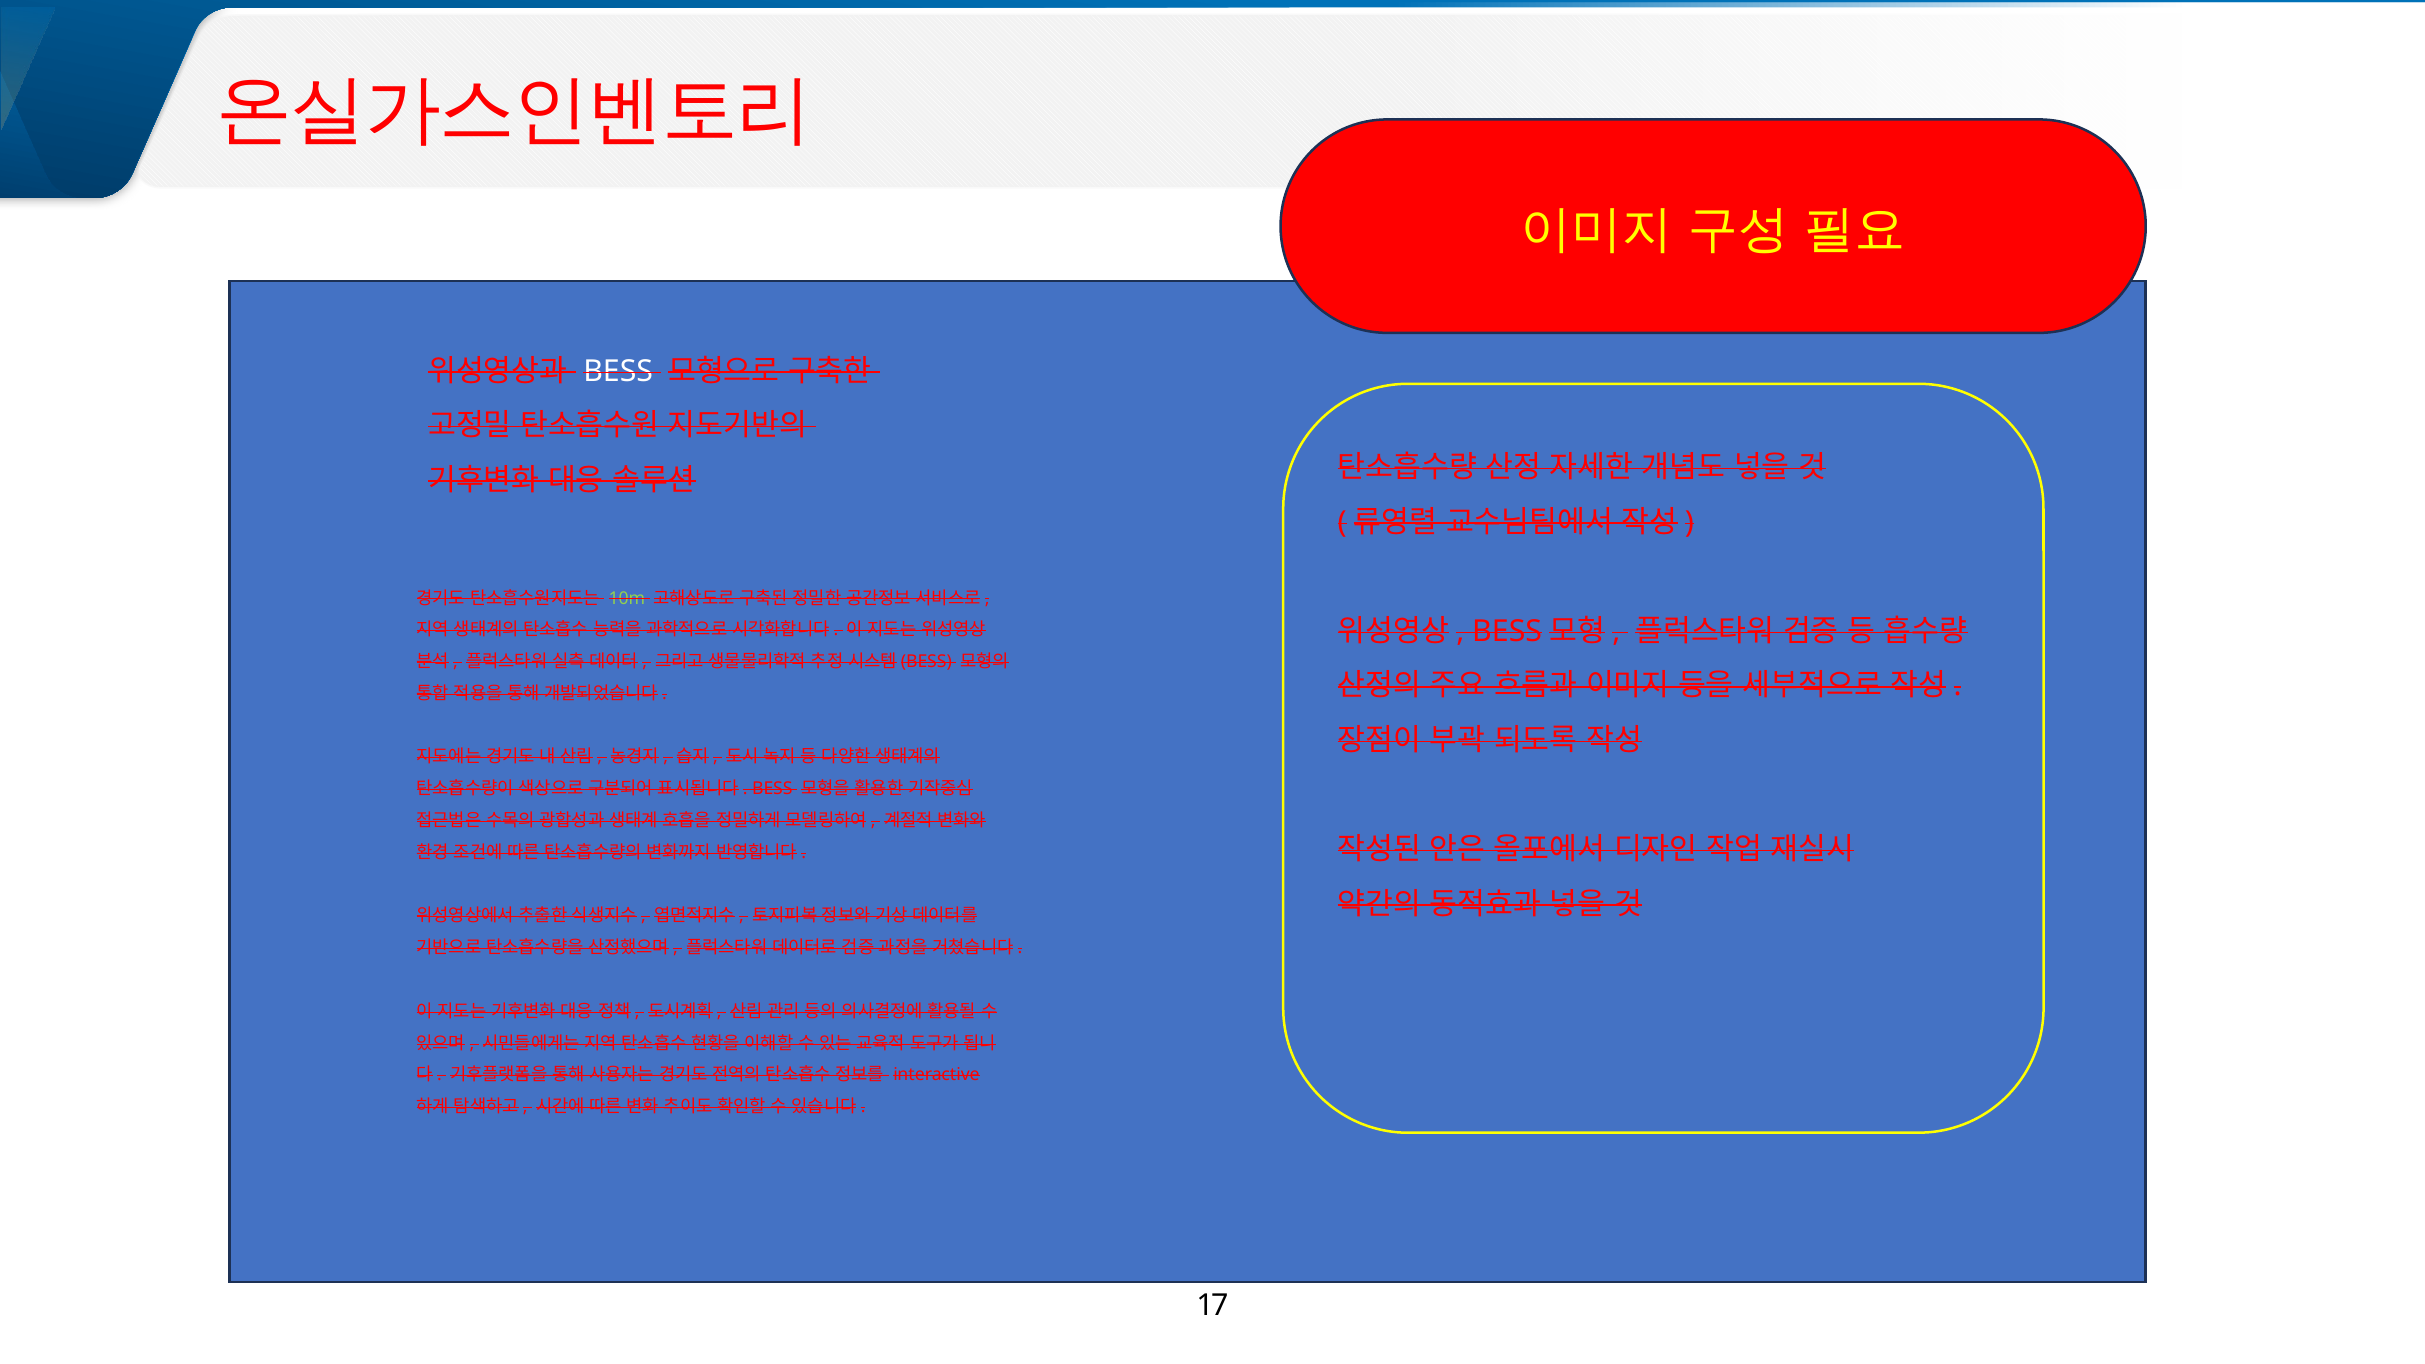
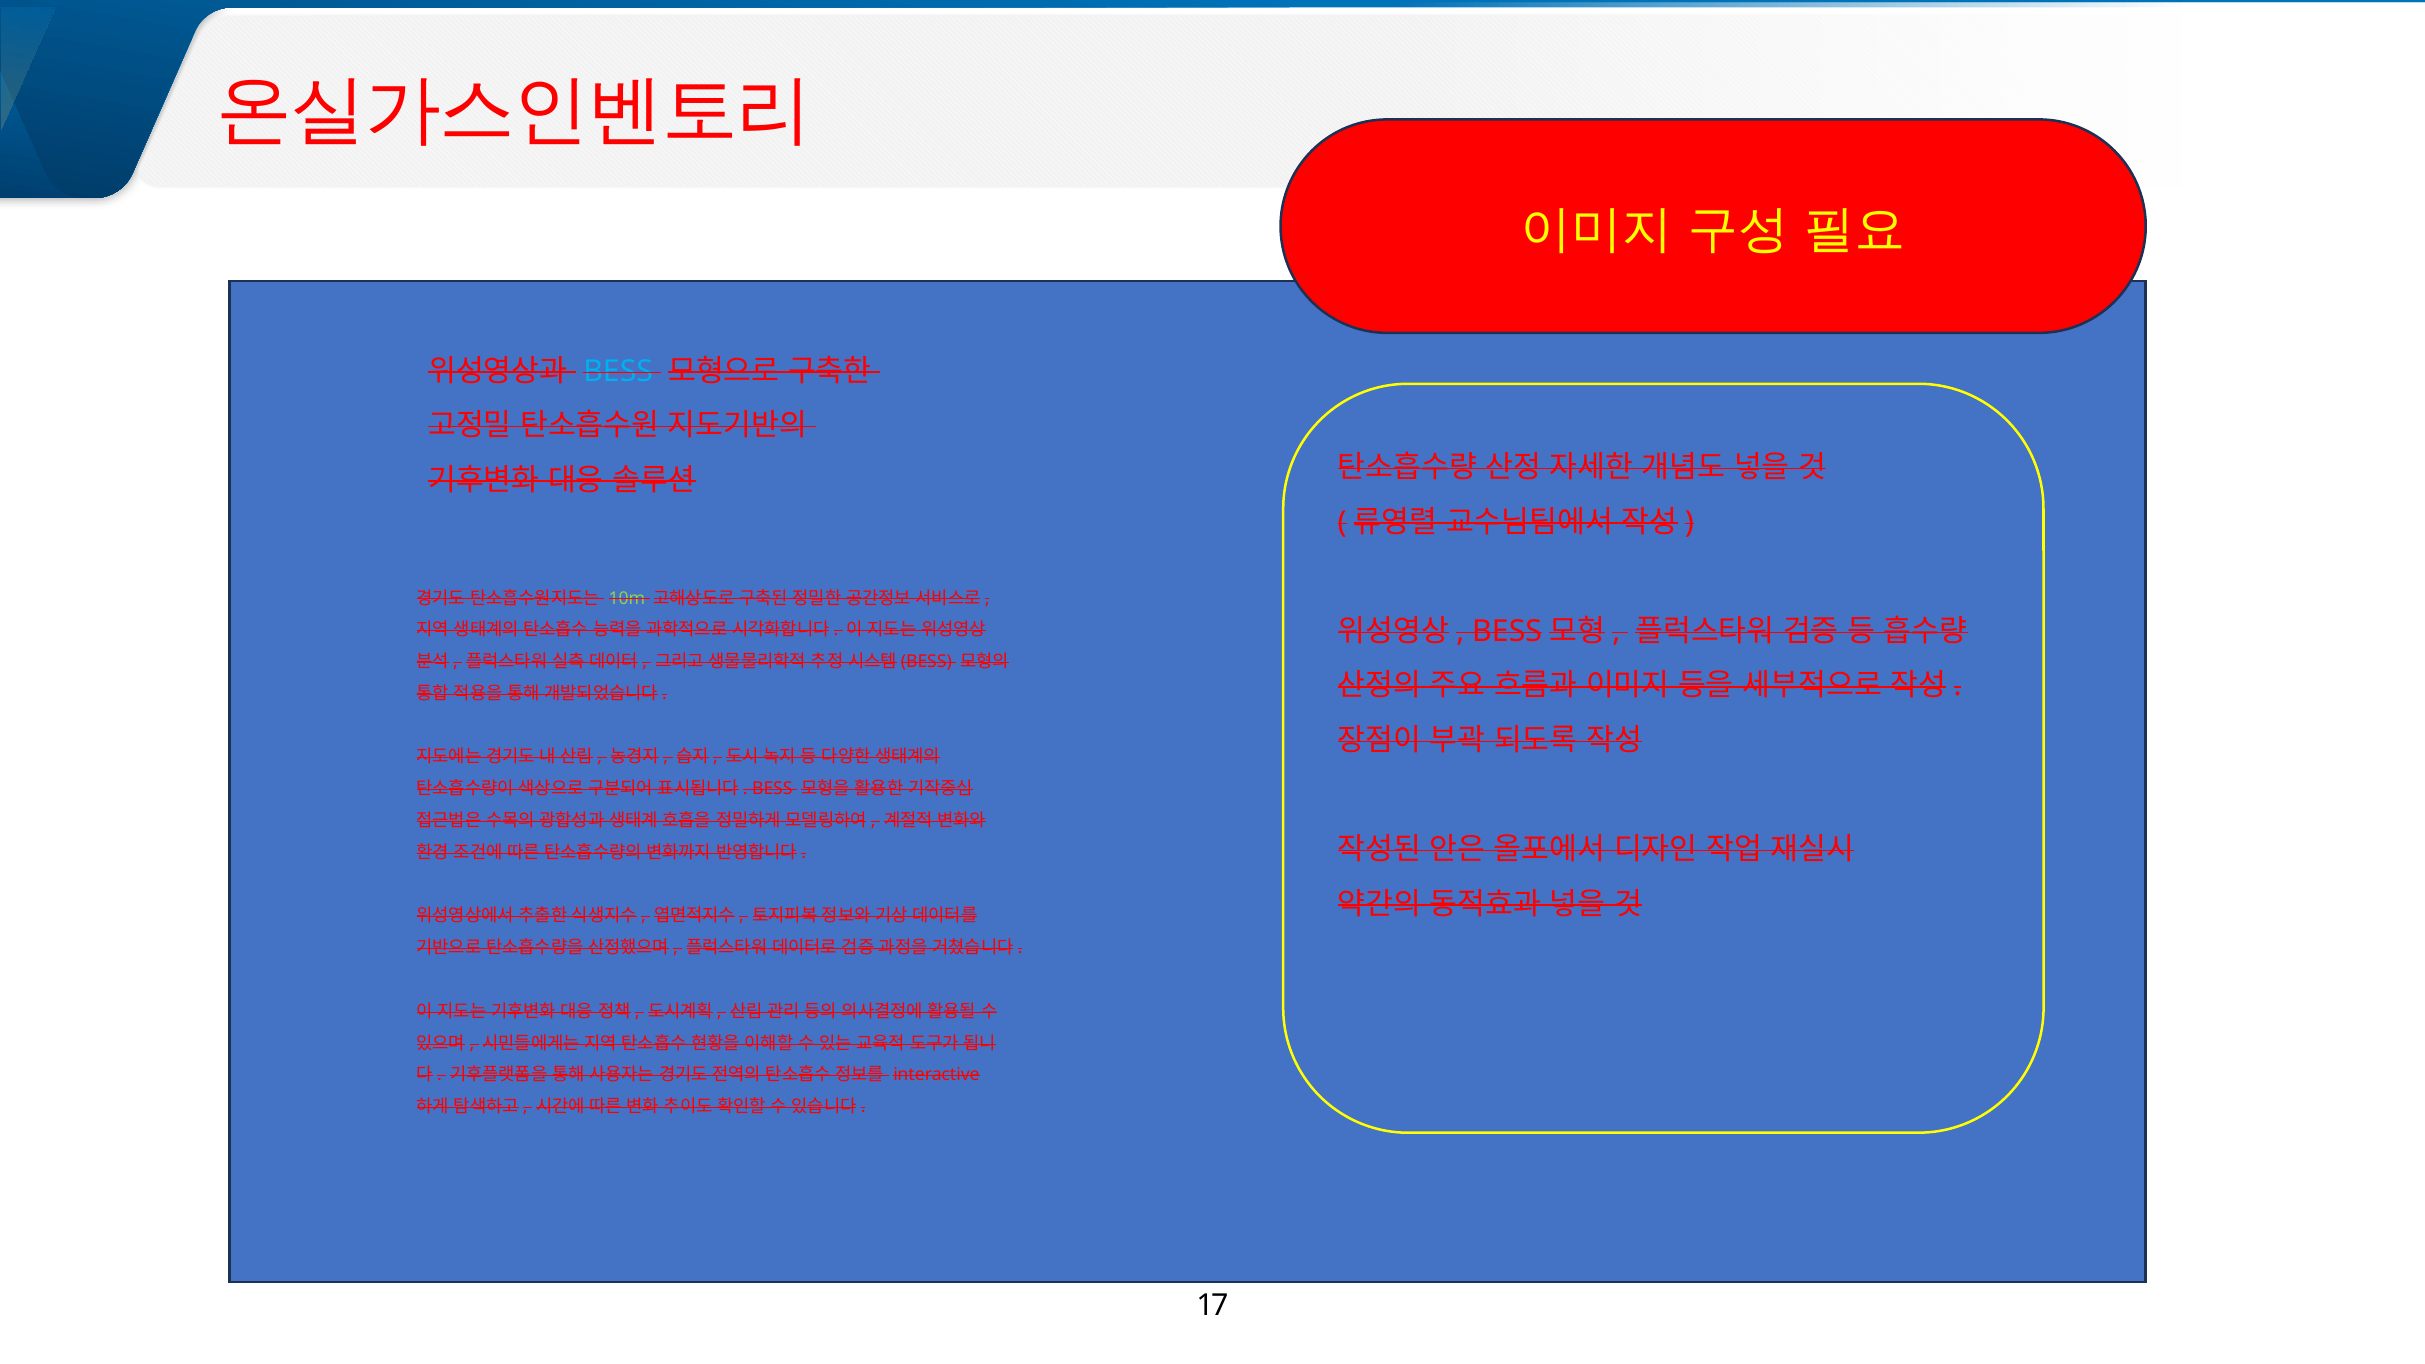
BESS at (618, 371) colour: white -> light blue
